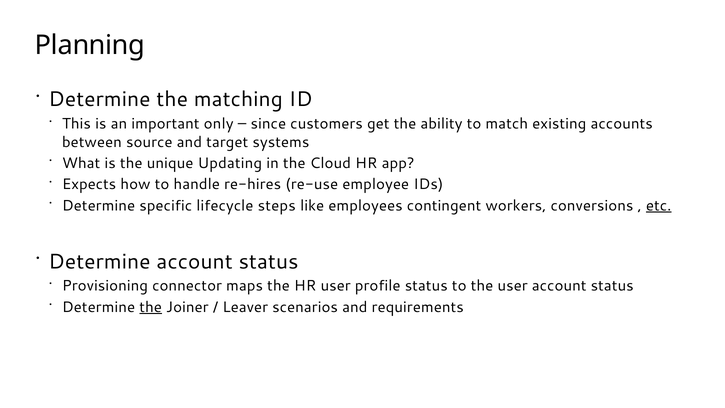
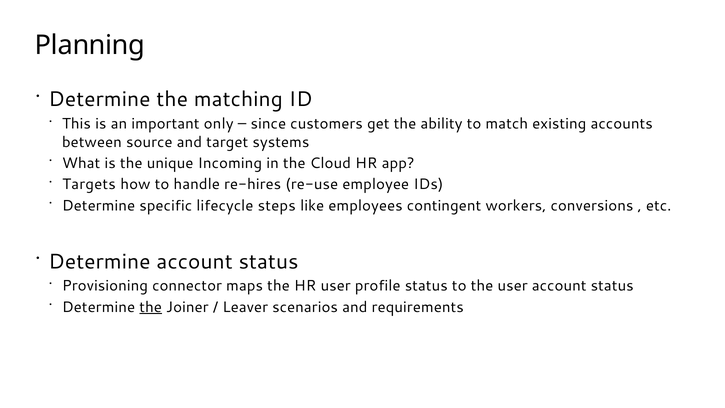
Updating: Updating -> Incoming
Expects: Expects -> Targets
etc underline: present -> none
